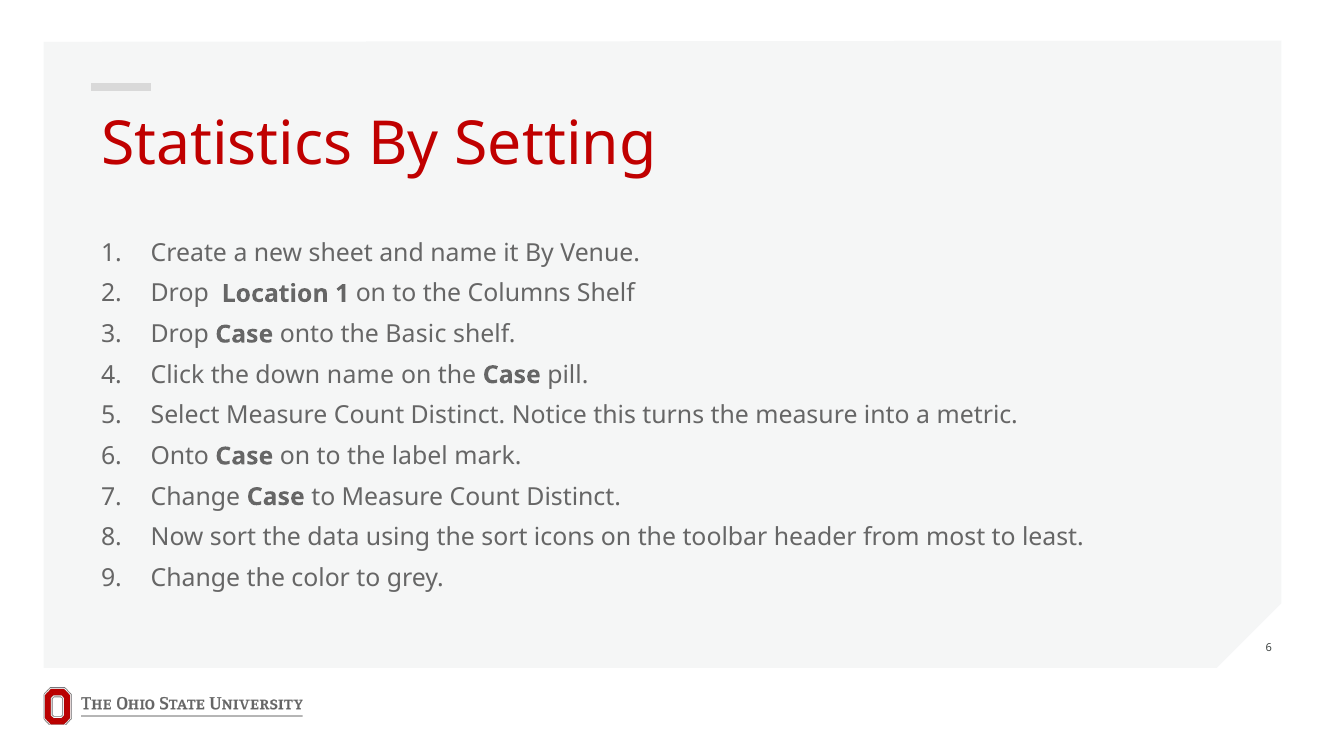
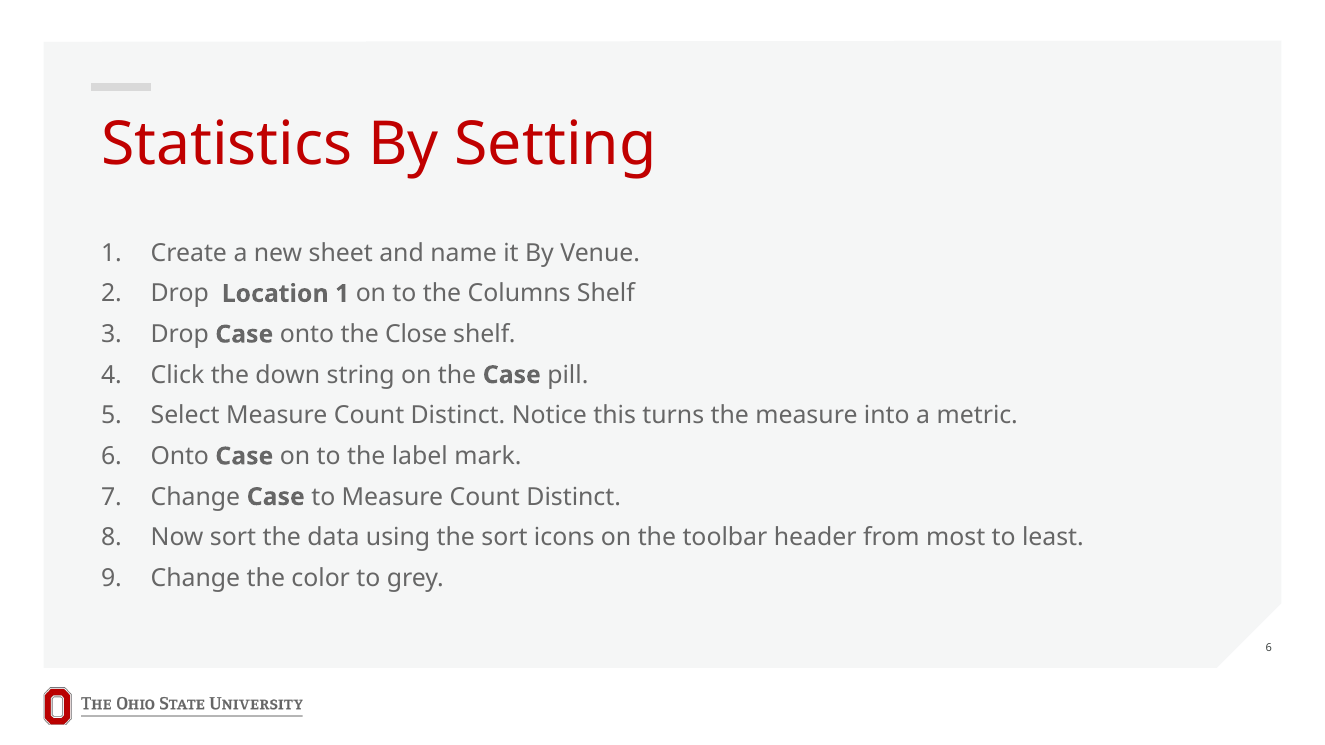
Basic: Basic -> Close
down name: name -> string
